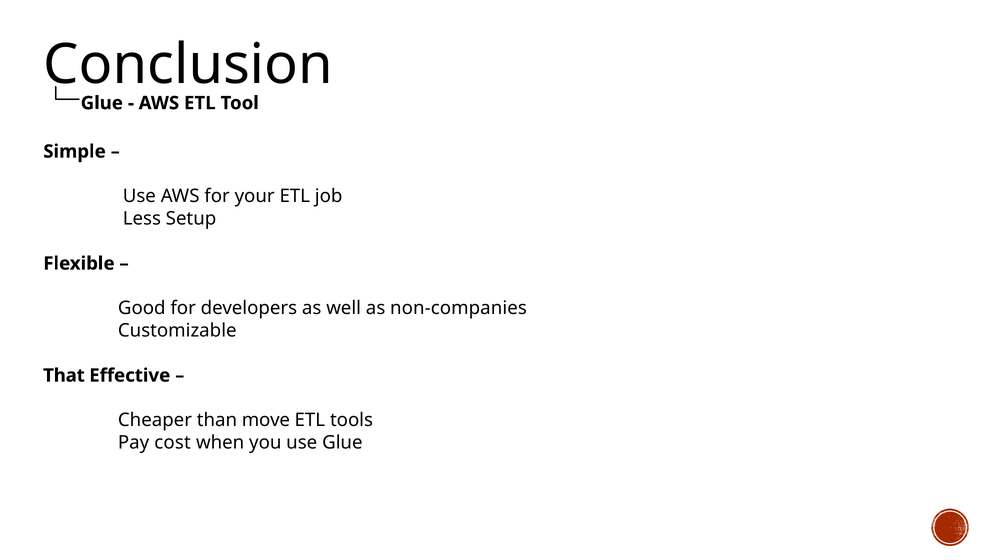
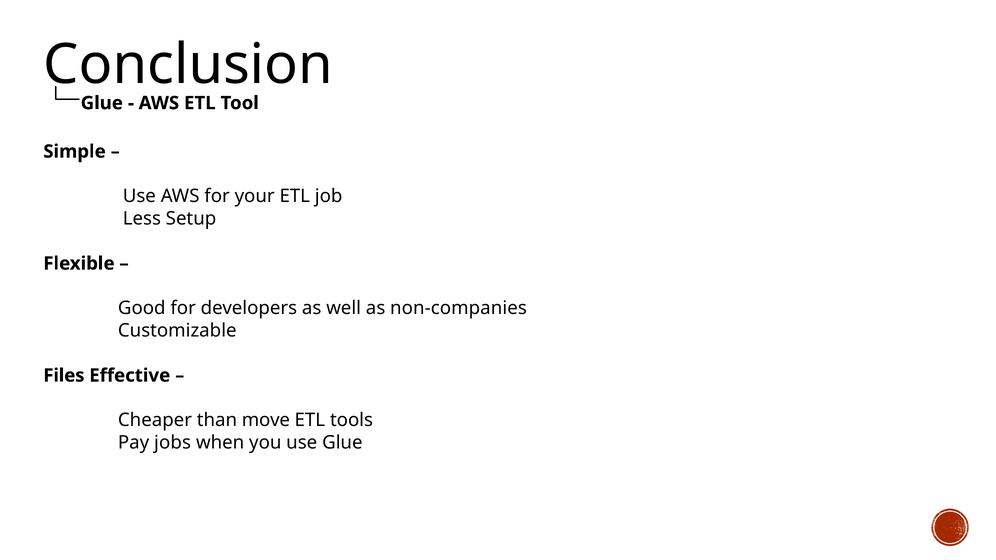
That: That -> Files
cost: cost -> jobs
